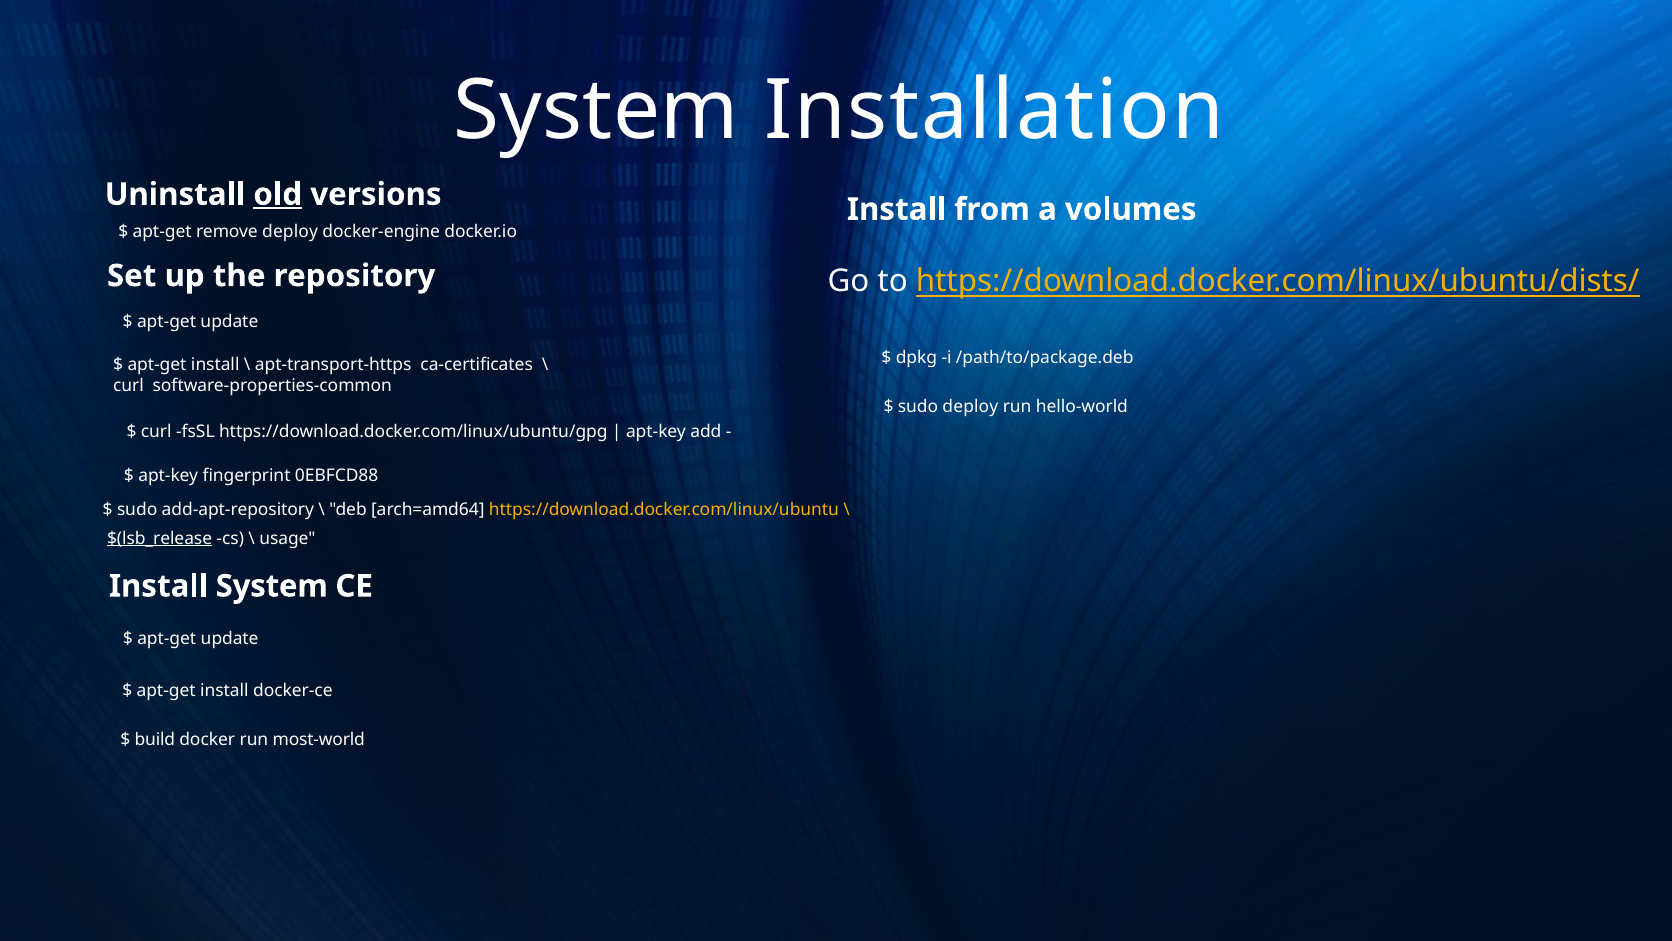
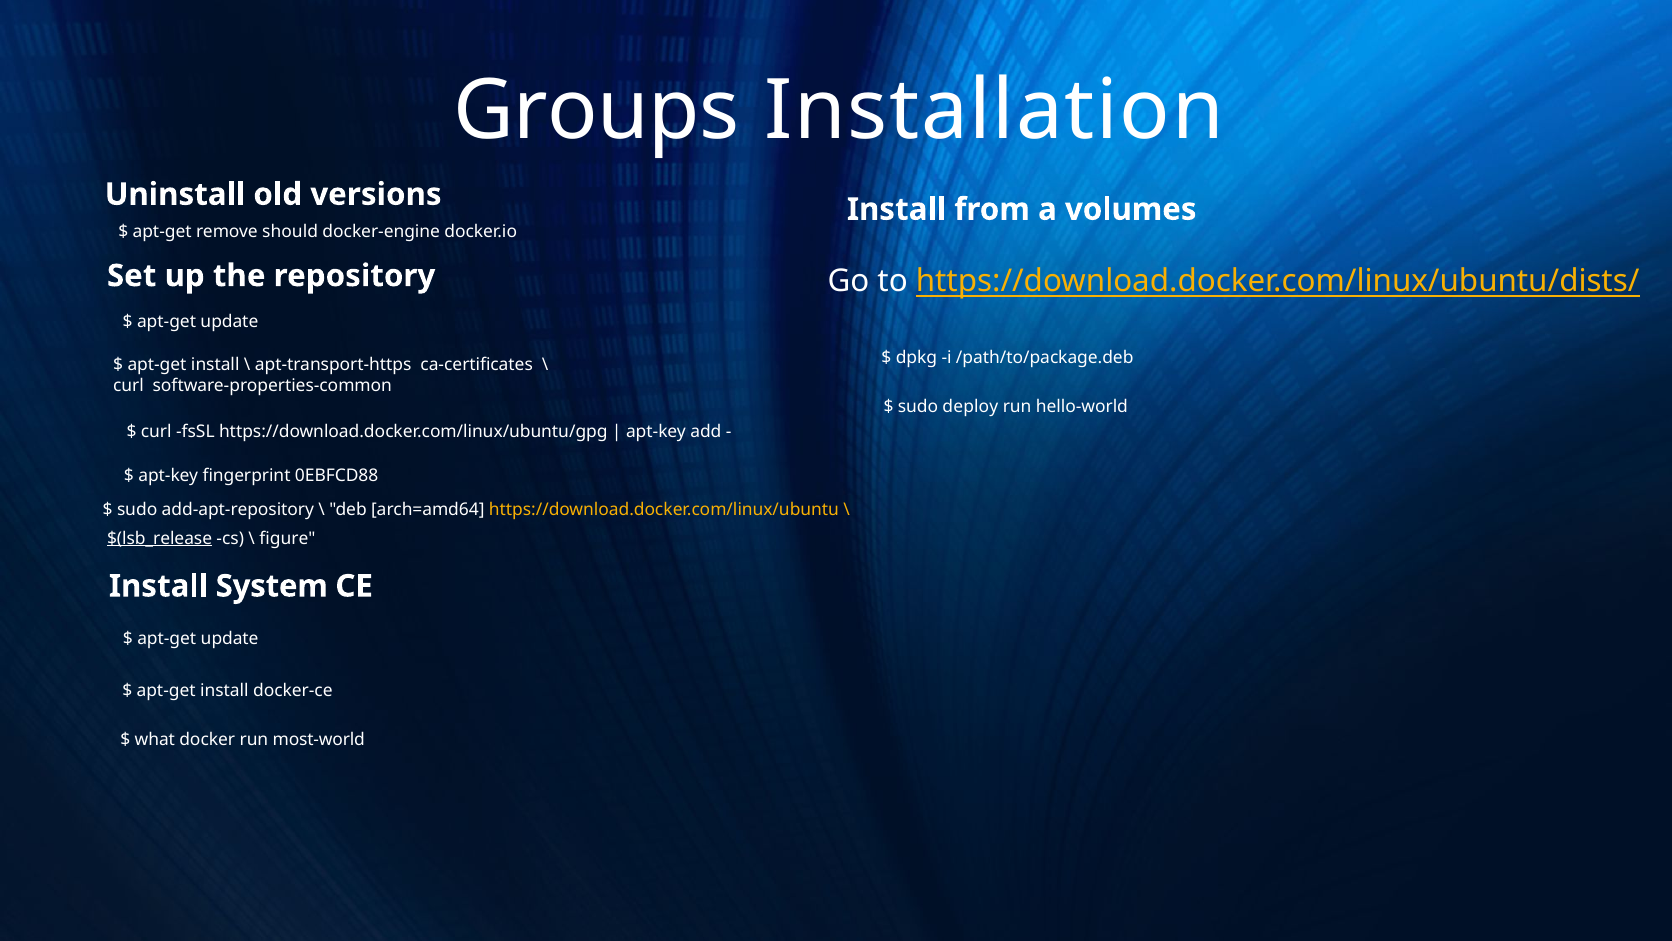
System at (596, 111): System -> Groups
old underline: present -> none
remove deploy: deploy -> should
usage: usage -> figure
build: build -> what
